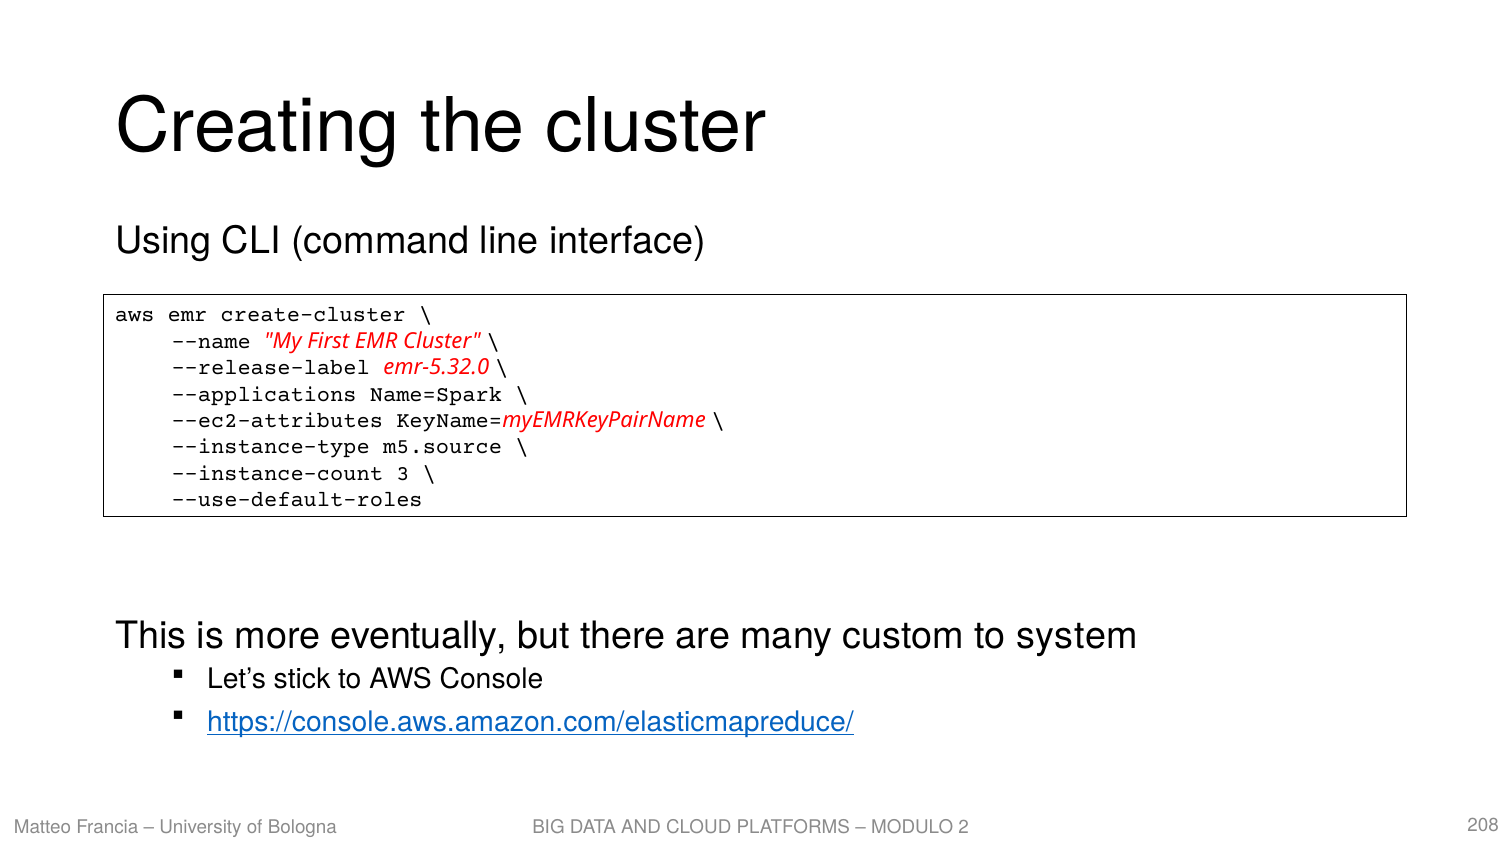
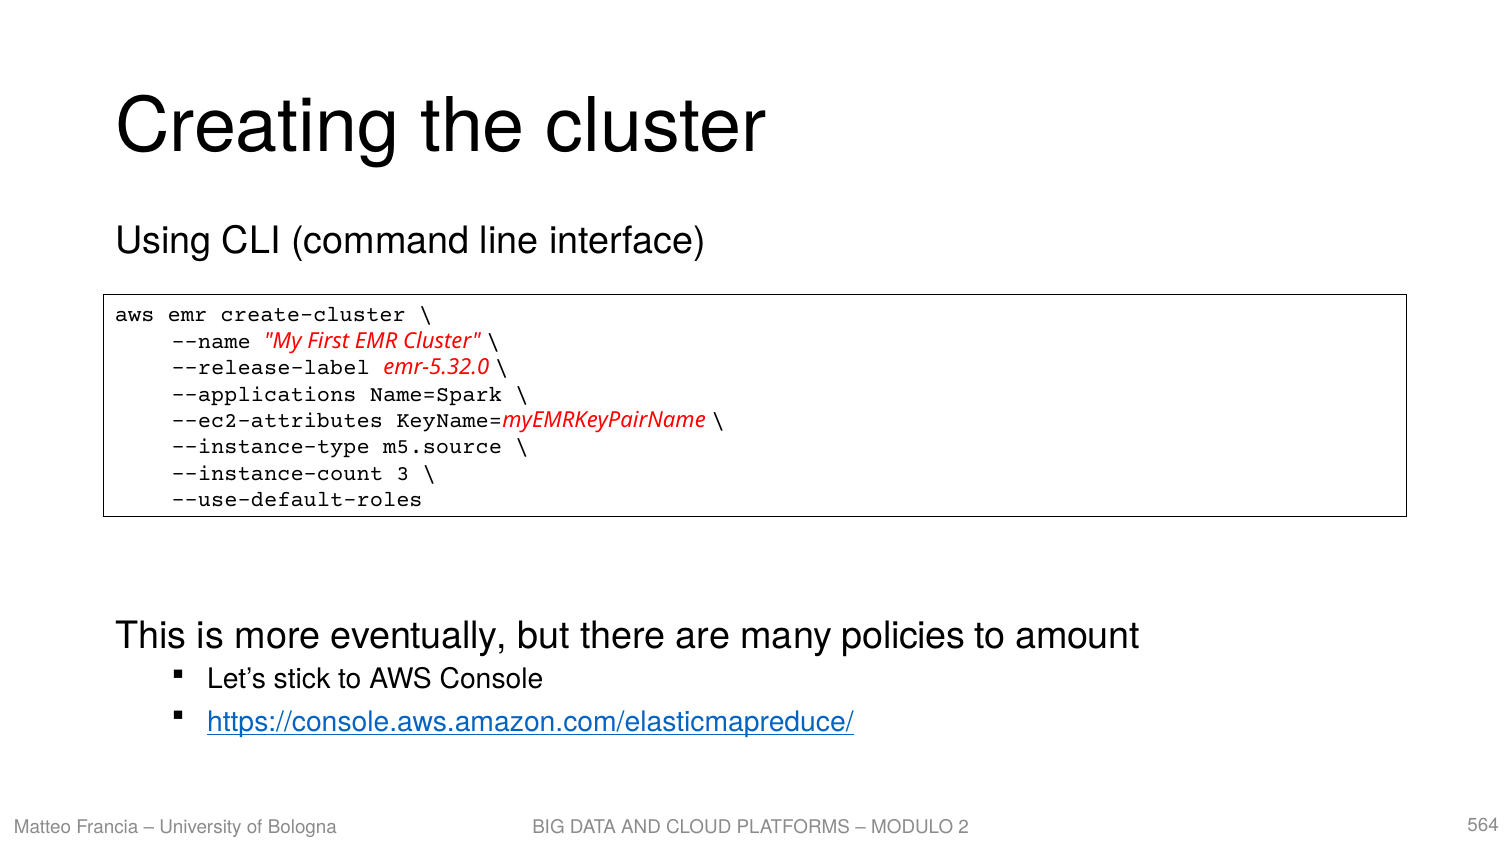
custom: custom -> policies
system: system -> amount
208: 208 -> 564
